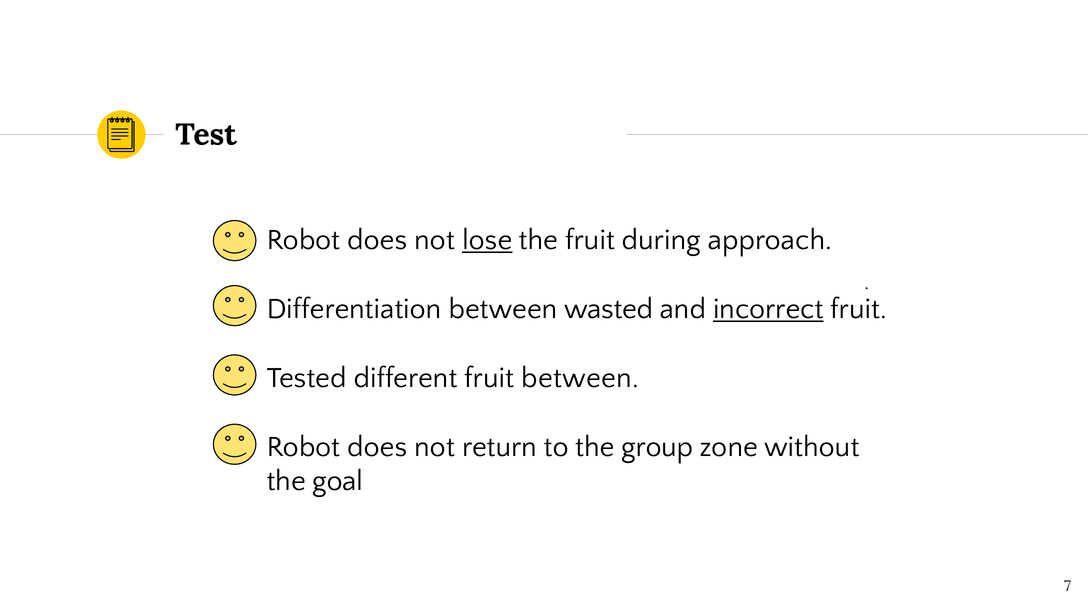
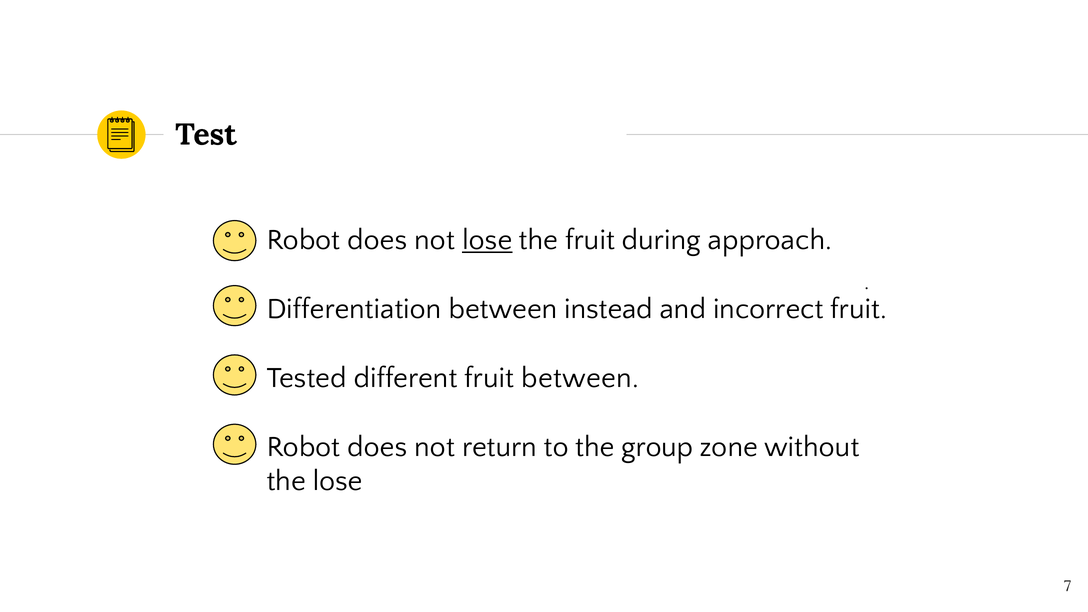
wasted: wasted -> instead
incorrect underline: present -> none
the goal: goal -> lose
